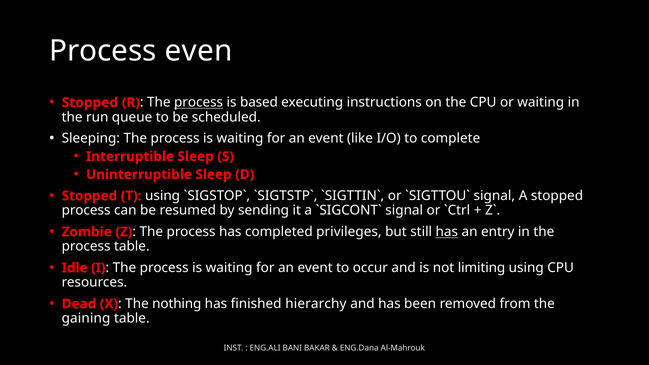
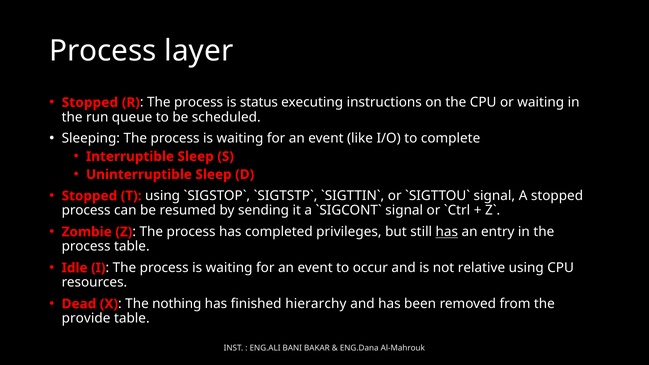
even: even -> layer
process at (199, 103) underline: present -> none
based: based -> status
limiting: limiting -> relative
gaining: gaining -> provide
